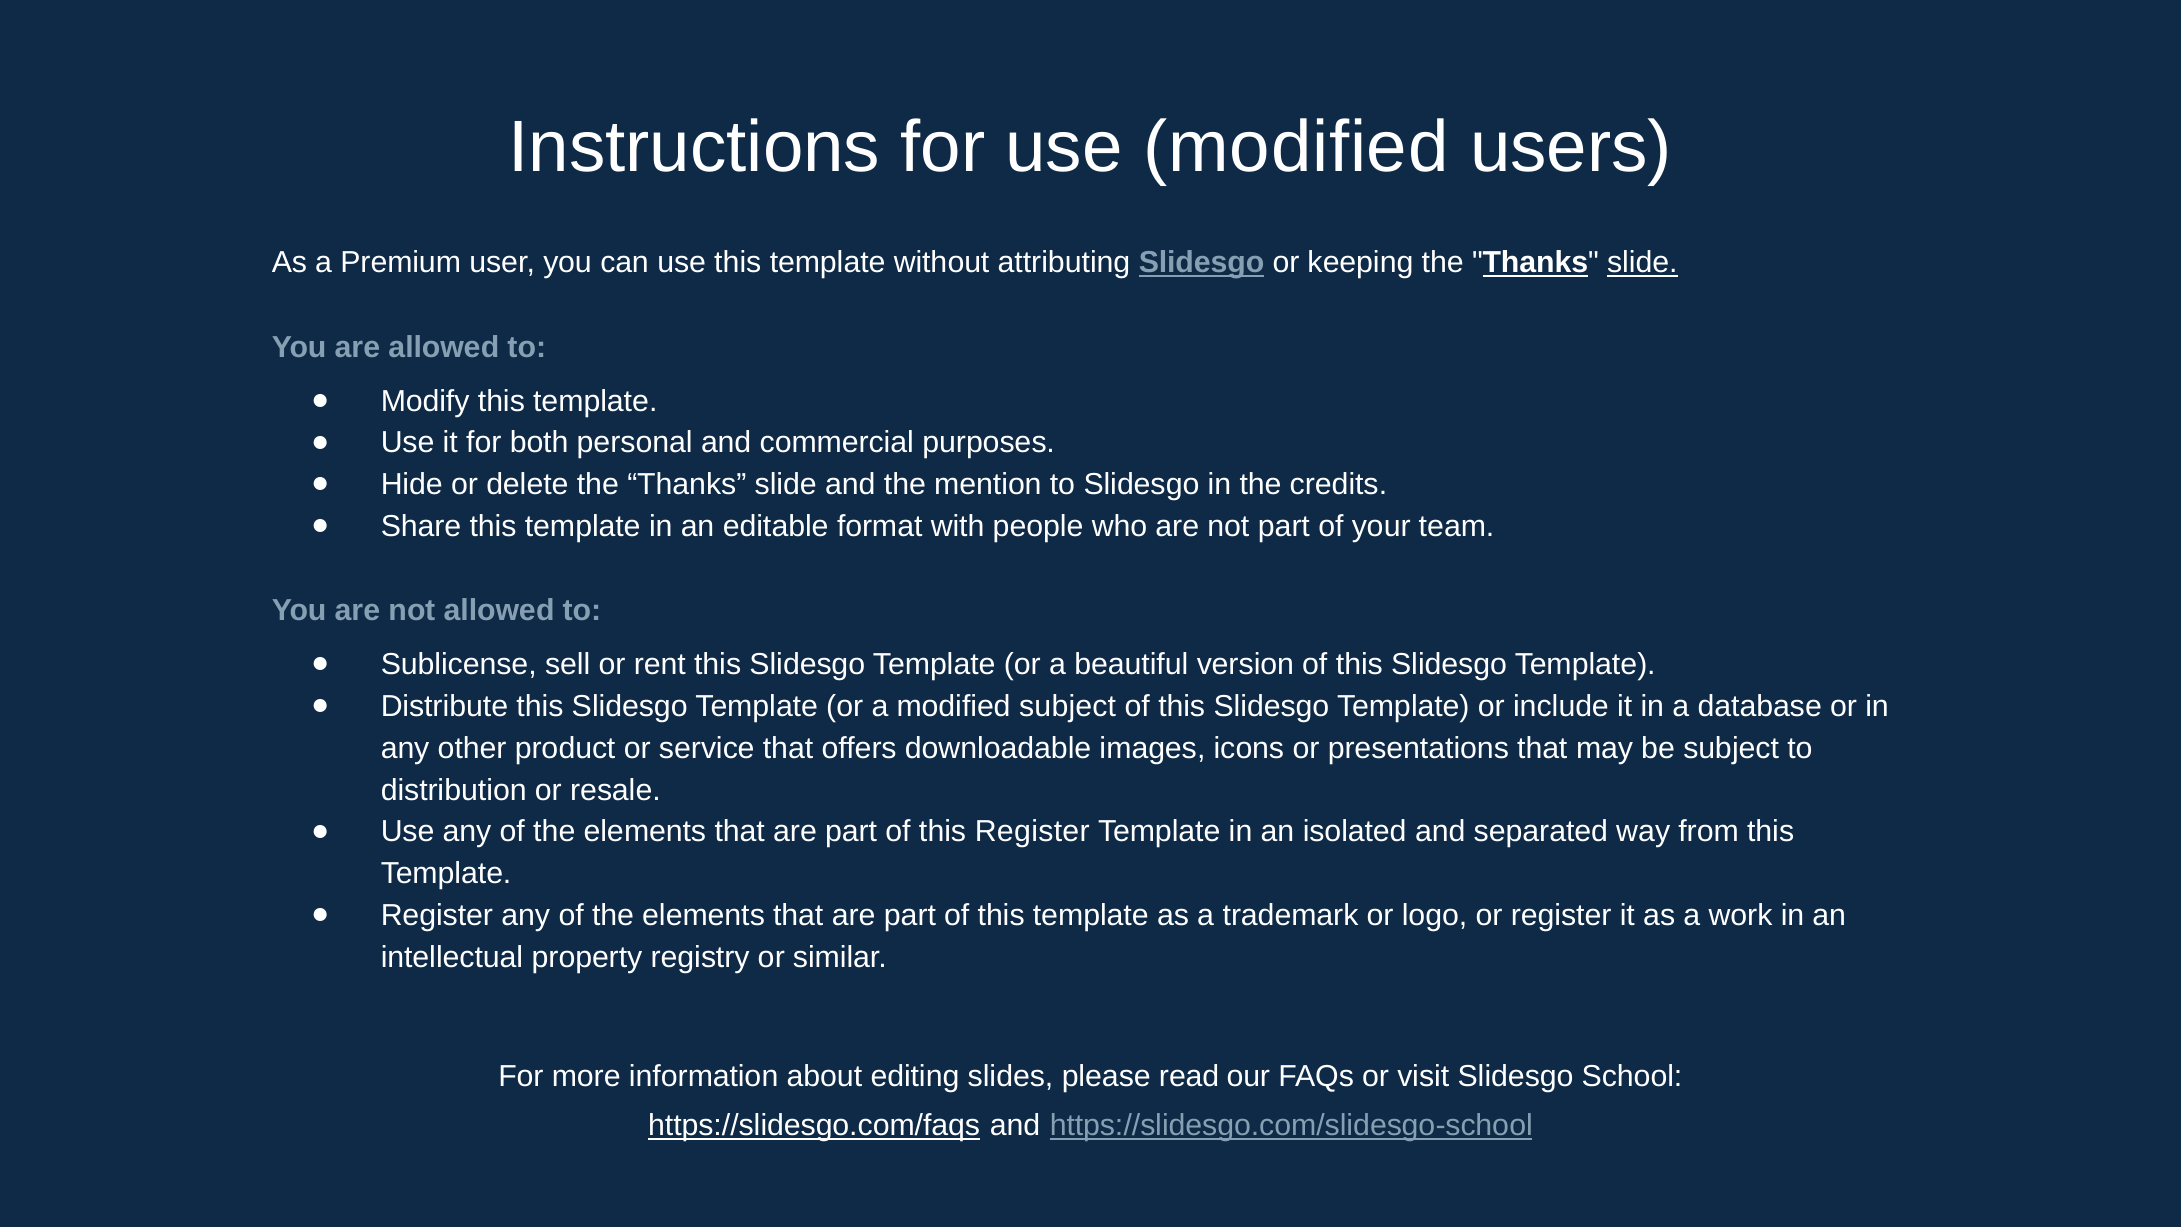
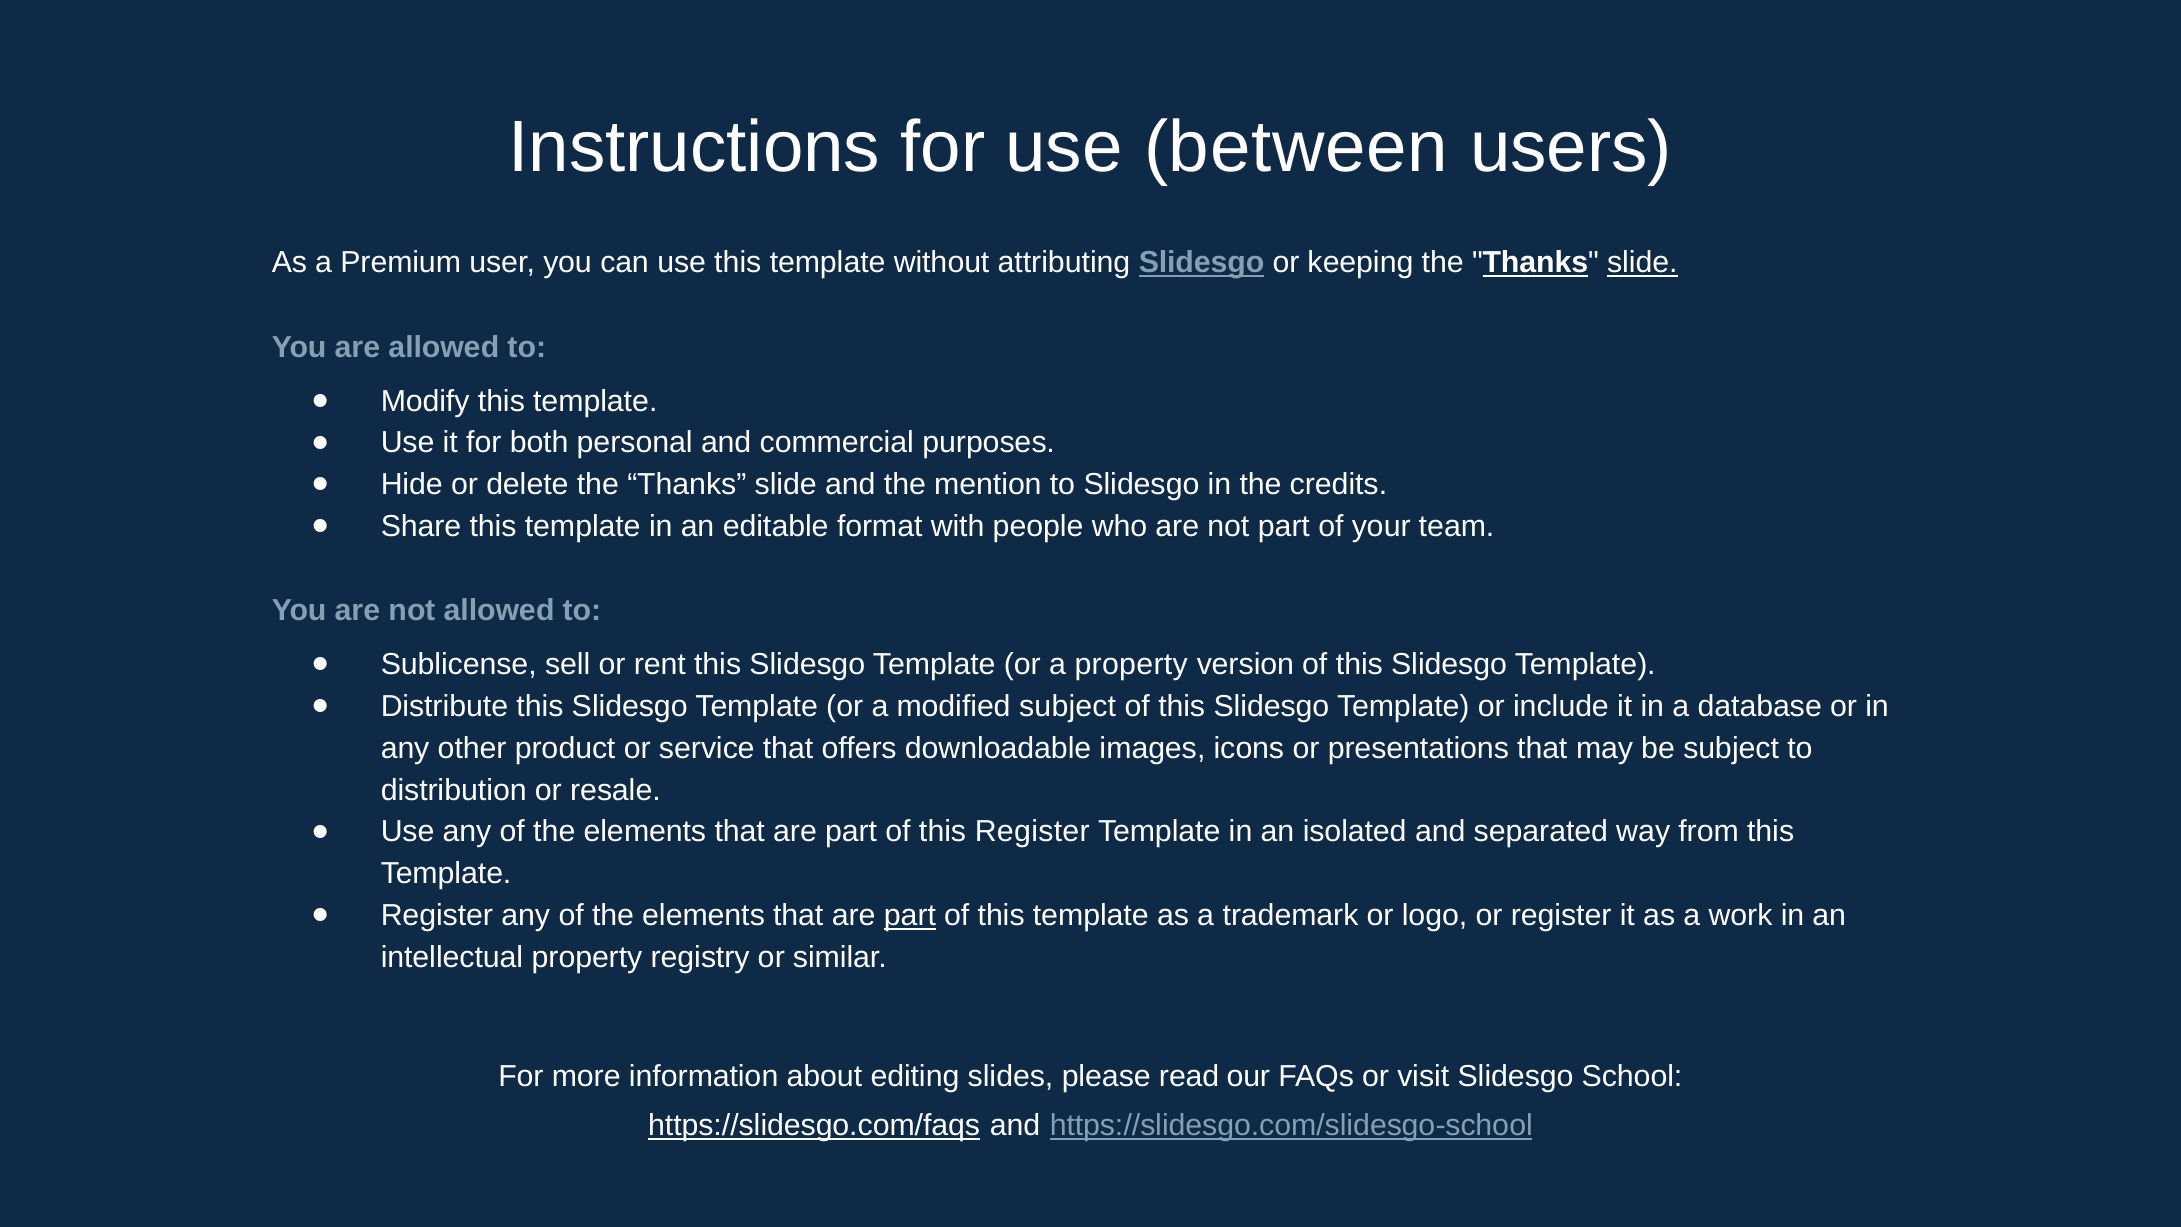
use modified: modified -> between
a beautiful: beautiful -> property
part at (910, 915) underline: none -> present
